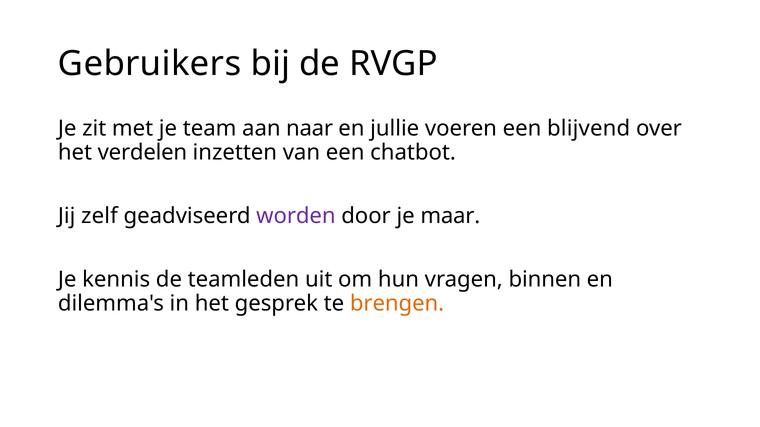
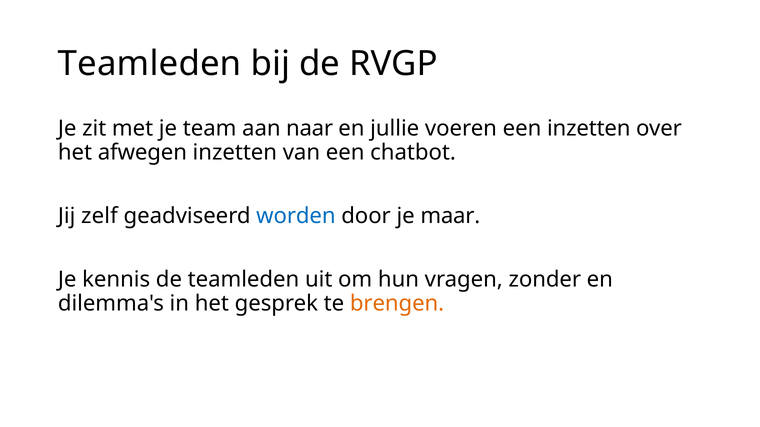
Gebruikers at (150, 64): Gebruikers -> Teamleden
een blijvend: blijvend -> inzetten
verdelen: verdelen -> afwegen
worden colour: purple -> blue
binnen: binnen -> zonder
